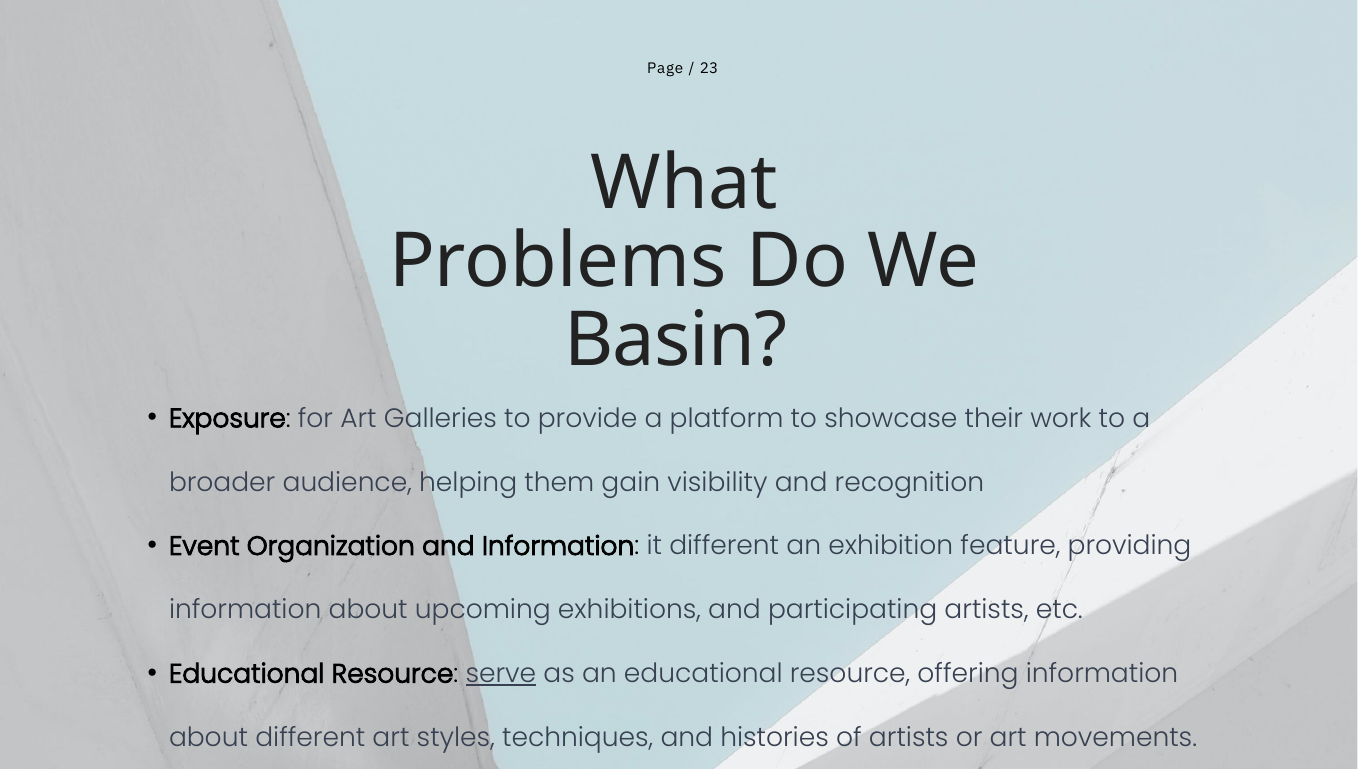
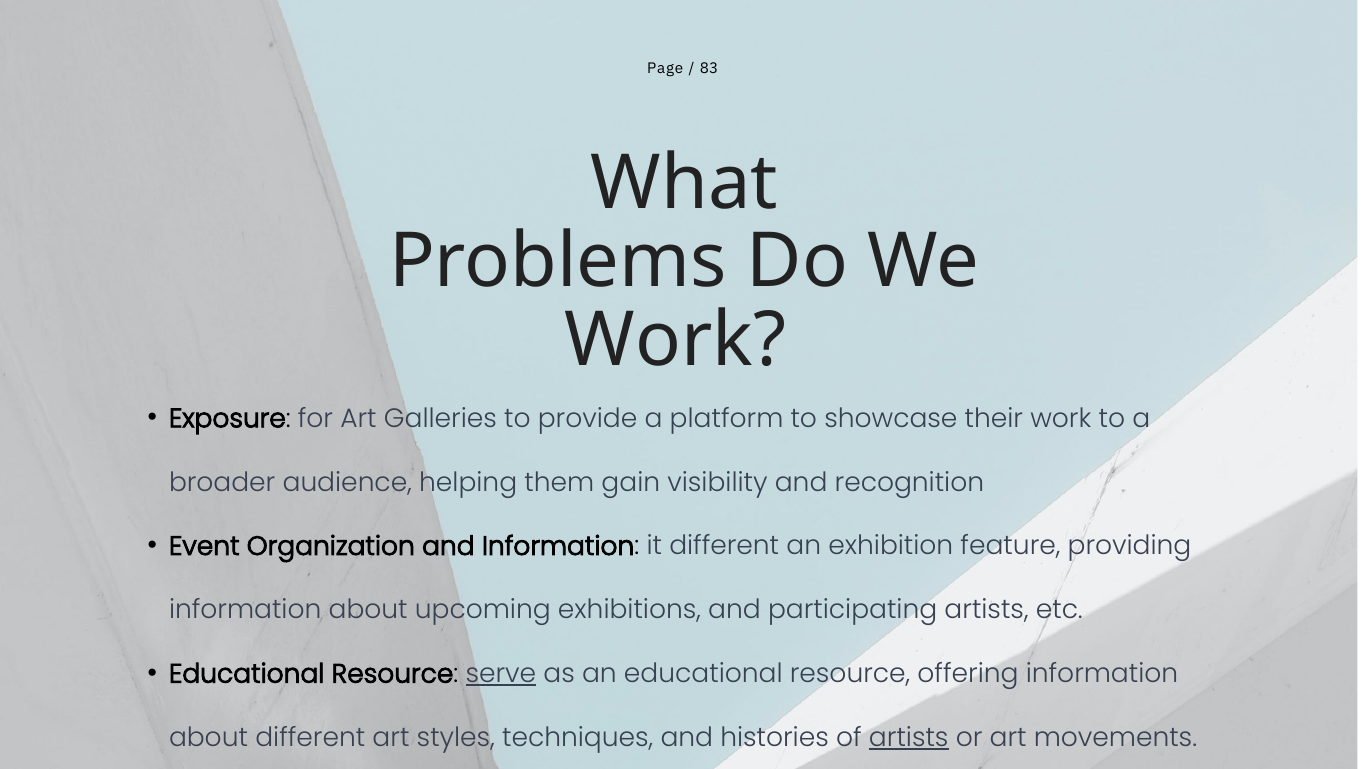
23: 23 -> 83
Basin at (676, 340): Basin -> Work
artists at (909, 737) underline: none -> present
